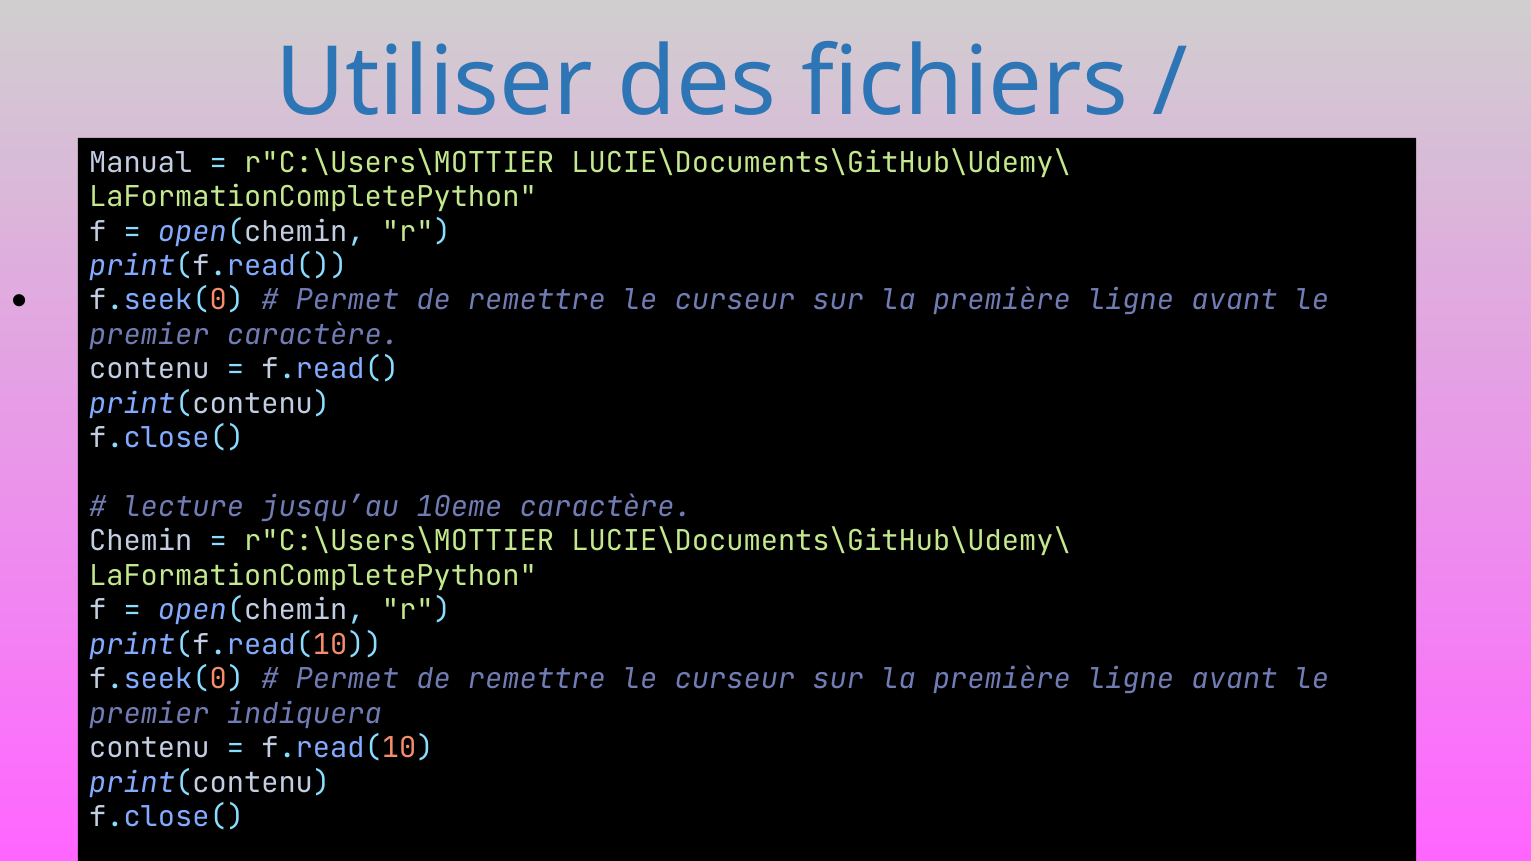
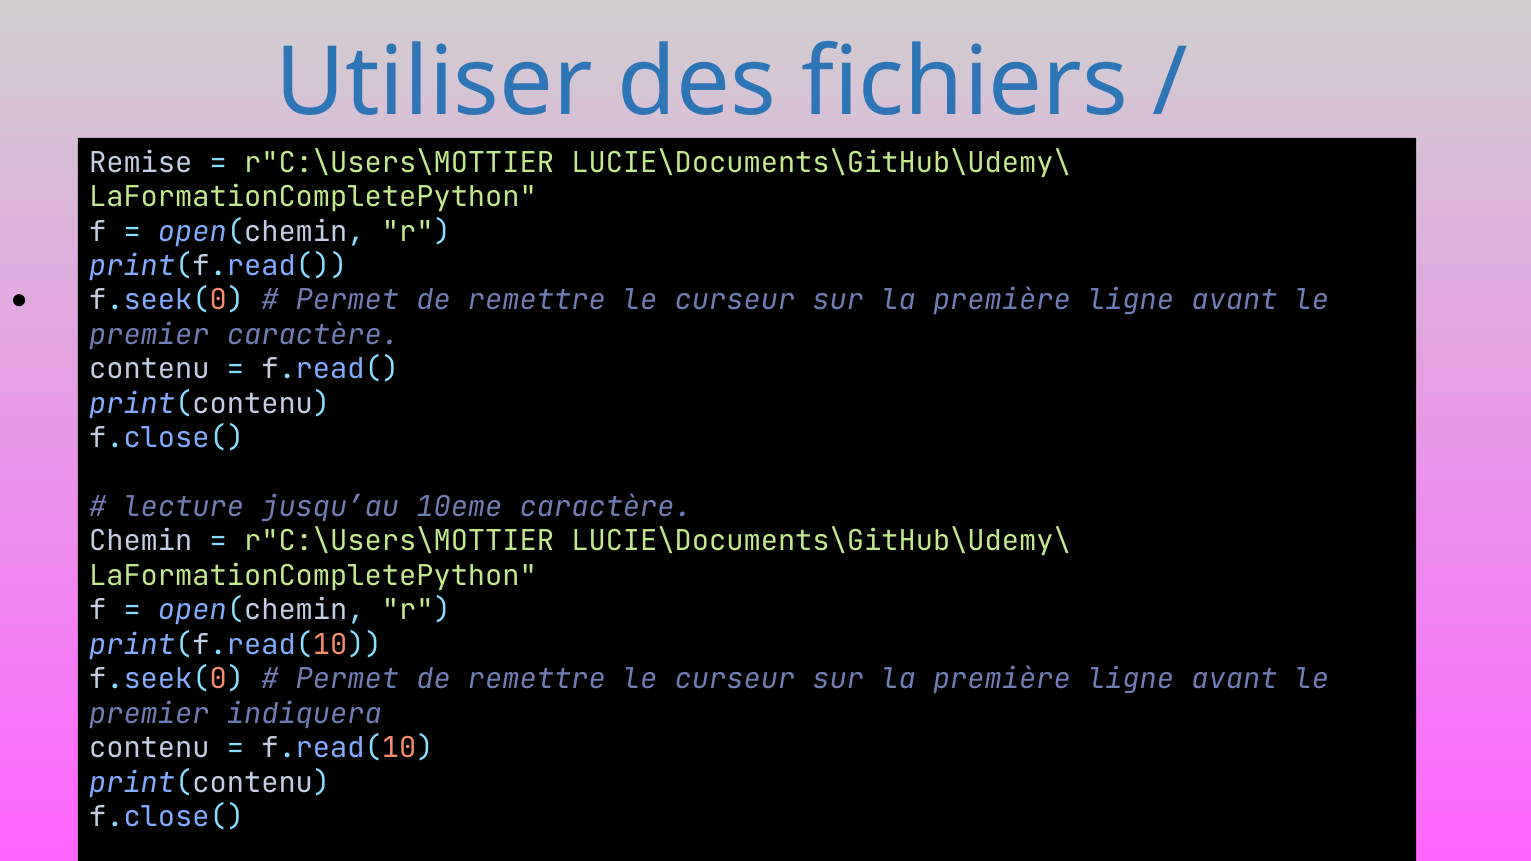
Manual: Manual -> Remise
